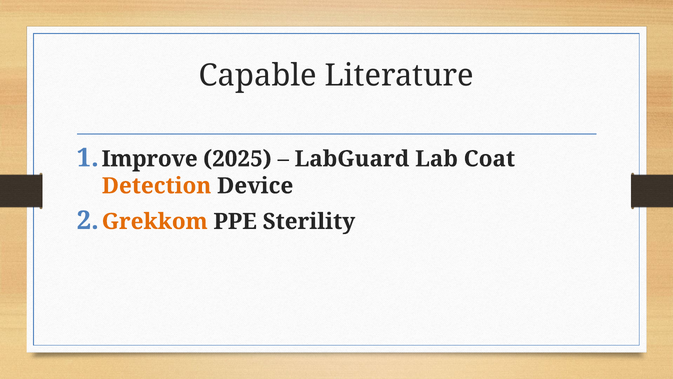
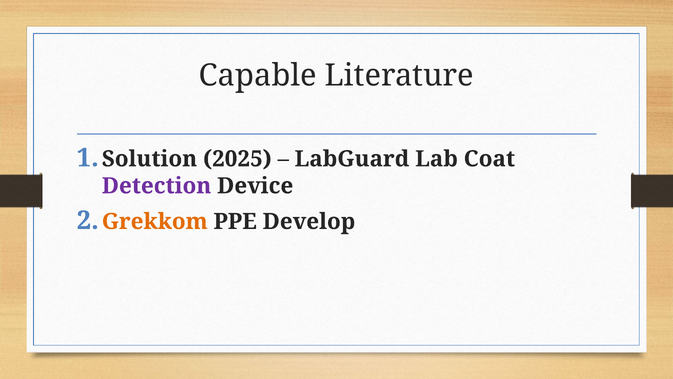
Improve: Improve -> Solution
Detection colour: orange -> purple
Sterility: Sterility -> Develop
